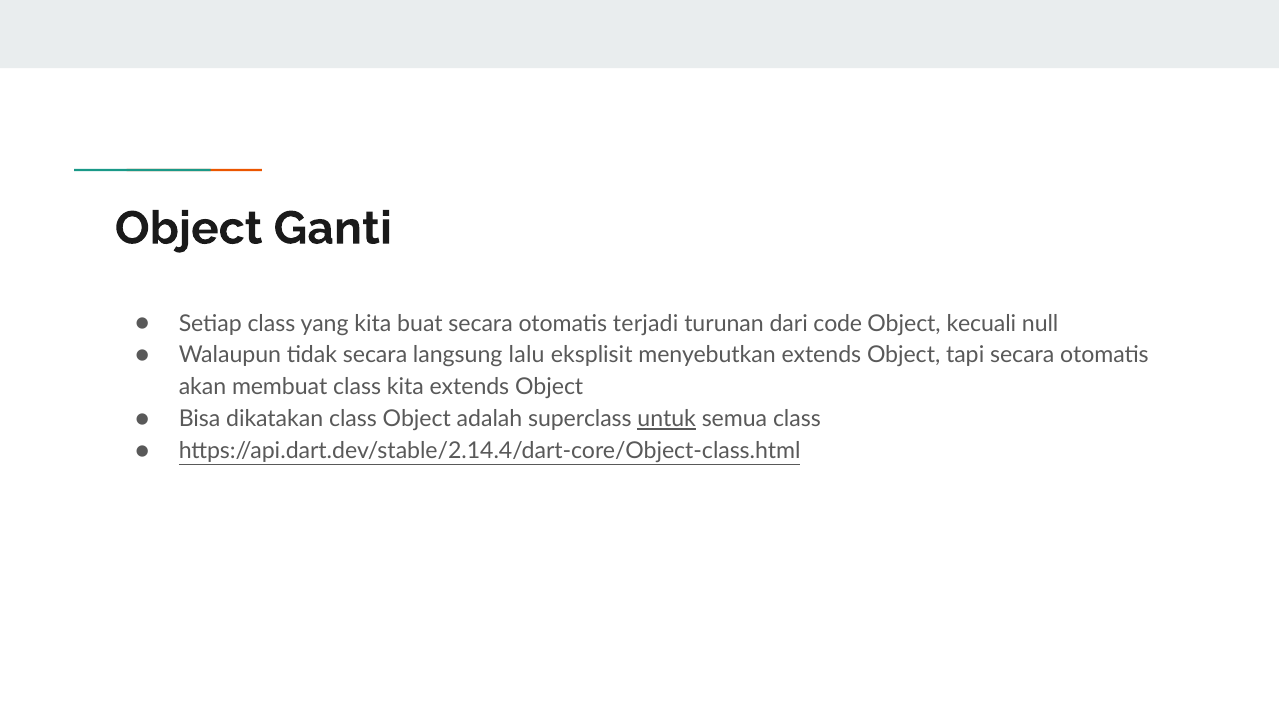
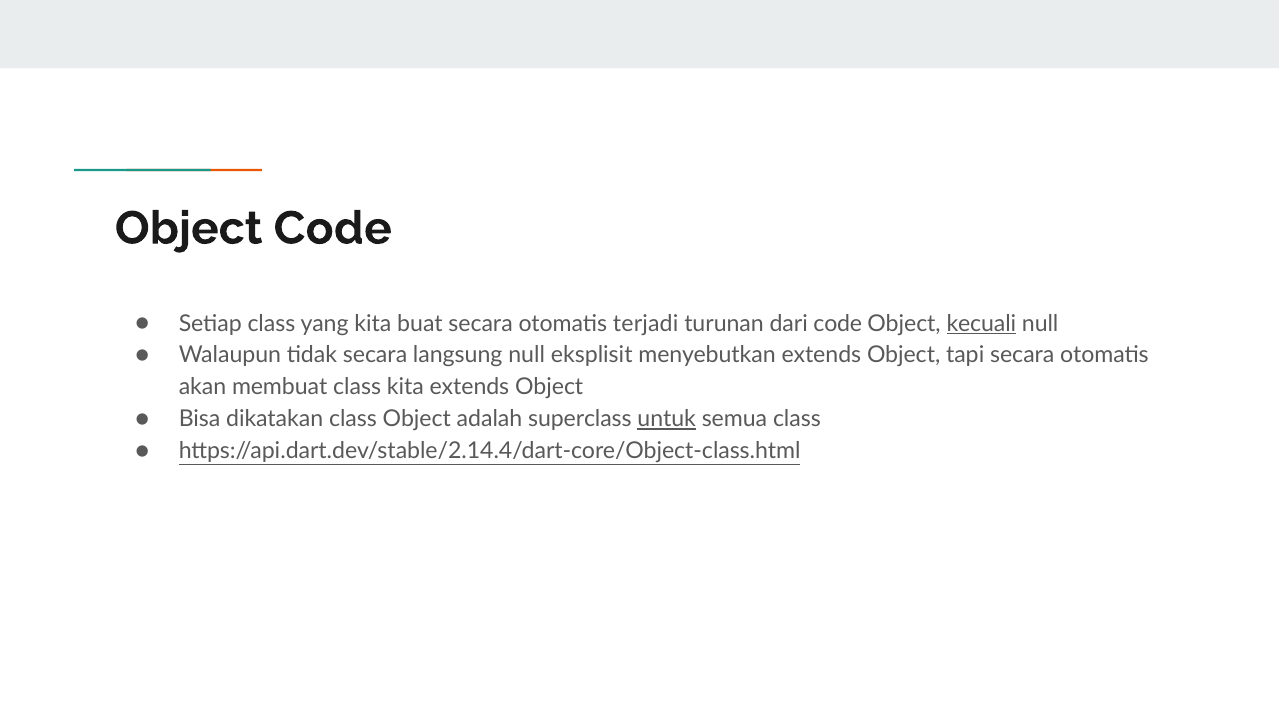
Object Ganti: Ganti -> Code
kecuali underline: none -> present
langsung lalu: lalu -> null
